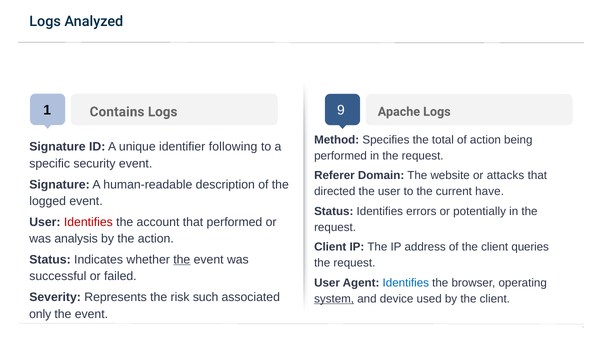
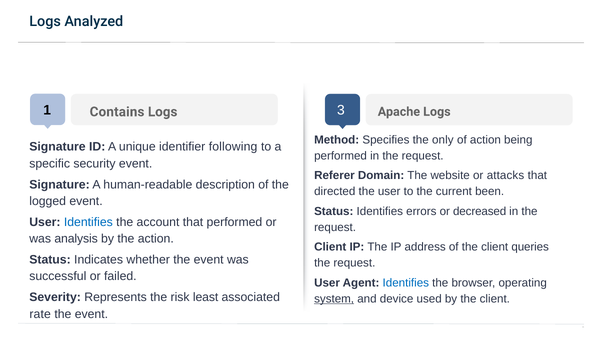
9: 9 -> 3
total: total -> only
have: have -> been
potentially: potentially -> decreased
Identifies at (88, 222) colour: red -> blue
the at (182, 259) underline: present -> none
such: such -> least
only: only -> rate
